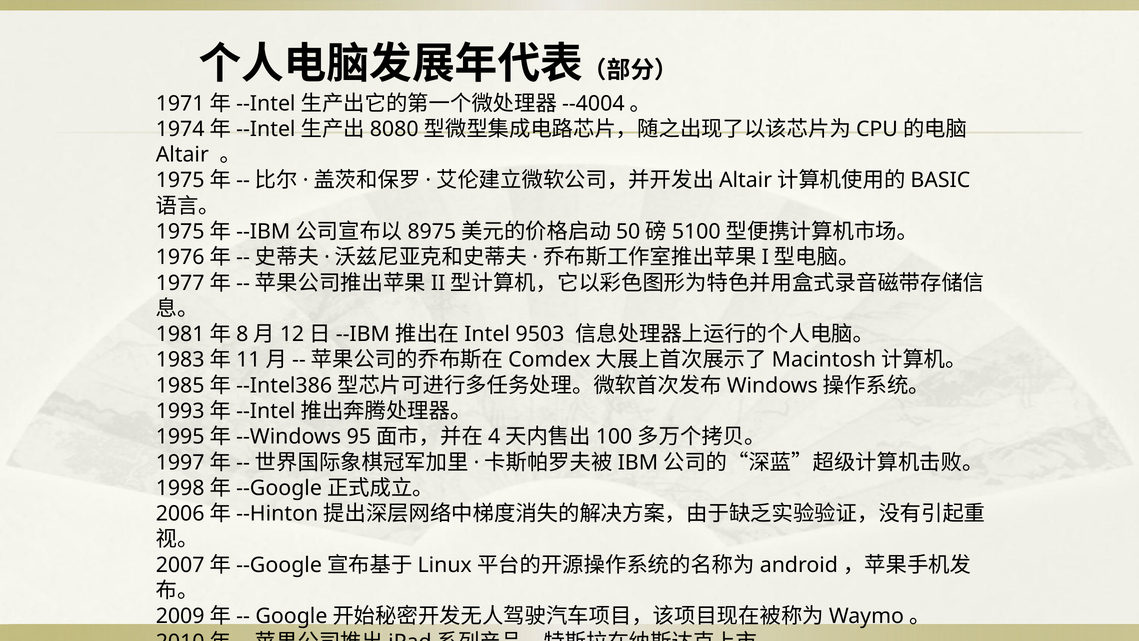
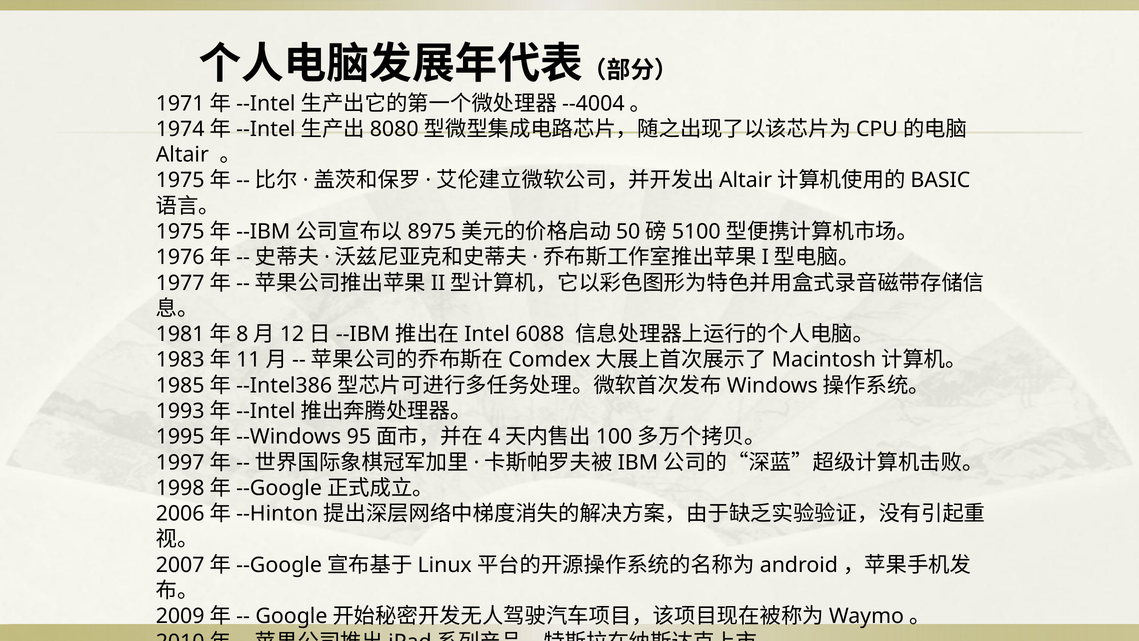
9503: 9503 -> 6088
